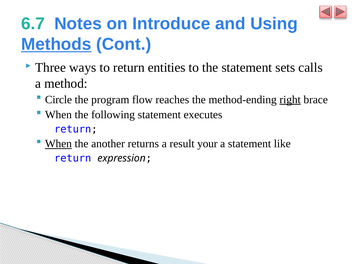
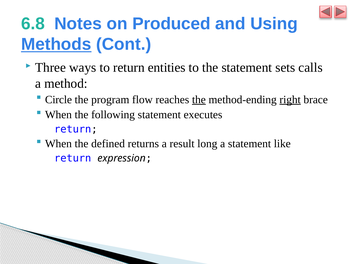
6.7: 6.7 -> 6.8
Introduce: Introduce -> Produced
the at (199, 100) underline: none -> present
When at (58, 144) underline: present -> none
another: another -> defined
your: your -> long
